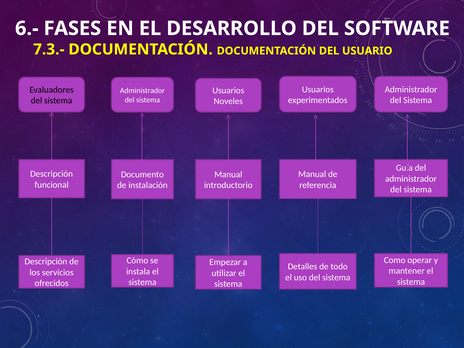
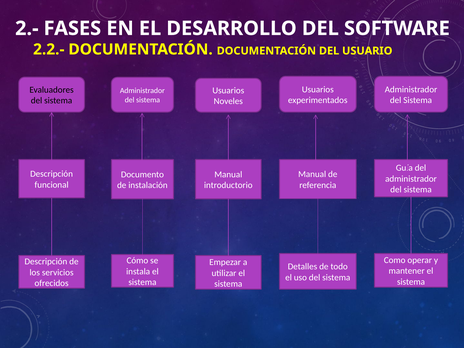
6.-: 6.- -> 2.-
7.3.-: 7.3.- -> 2.2.-
